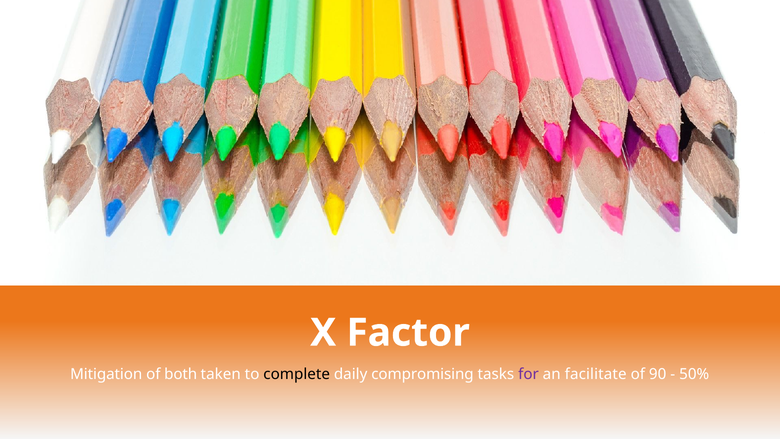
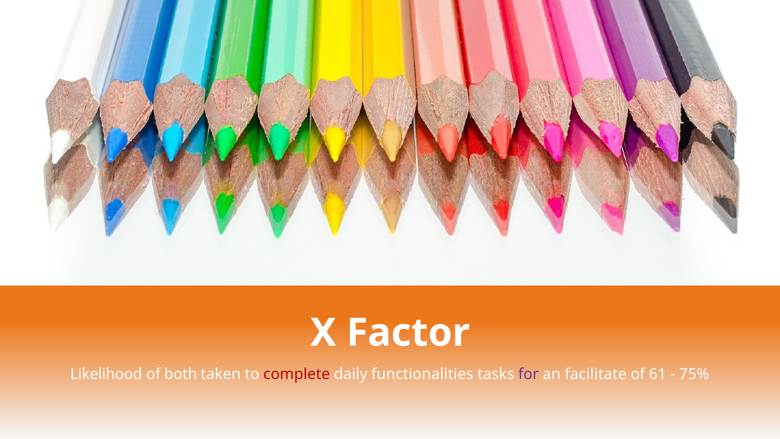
Mitigation: Mitigation -> Likelihood
complete colour: black -> red
compromising: compromising -> functionalities
90: 90 -> 61
50%: 50% -> 75%
